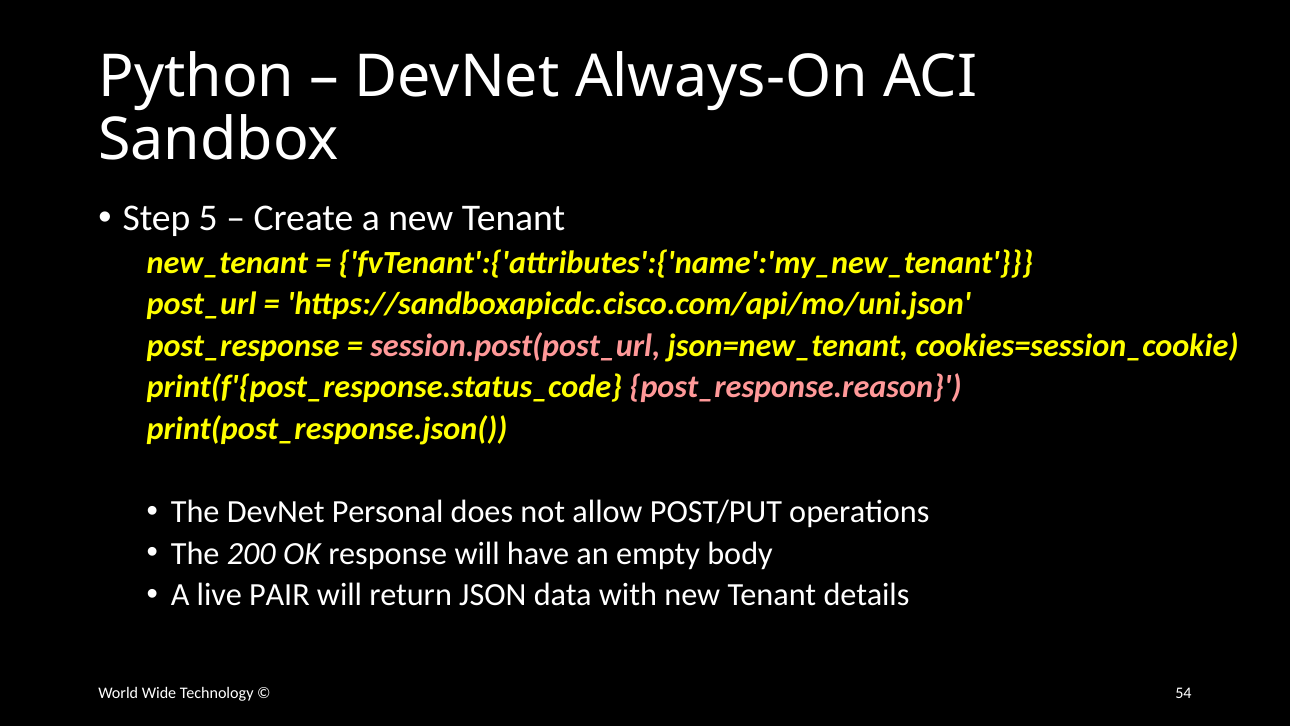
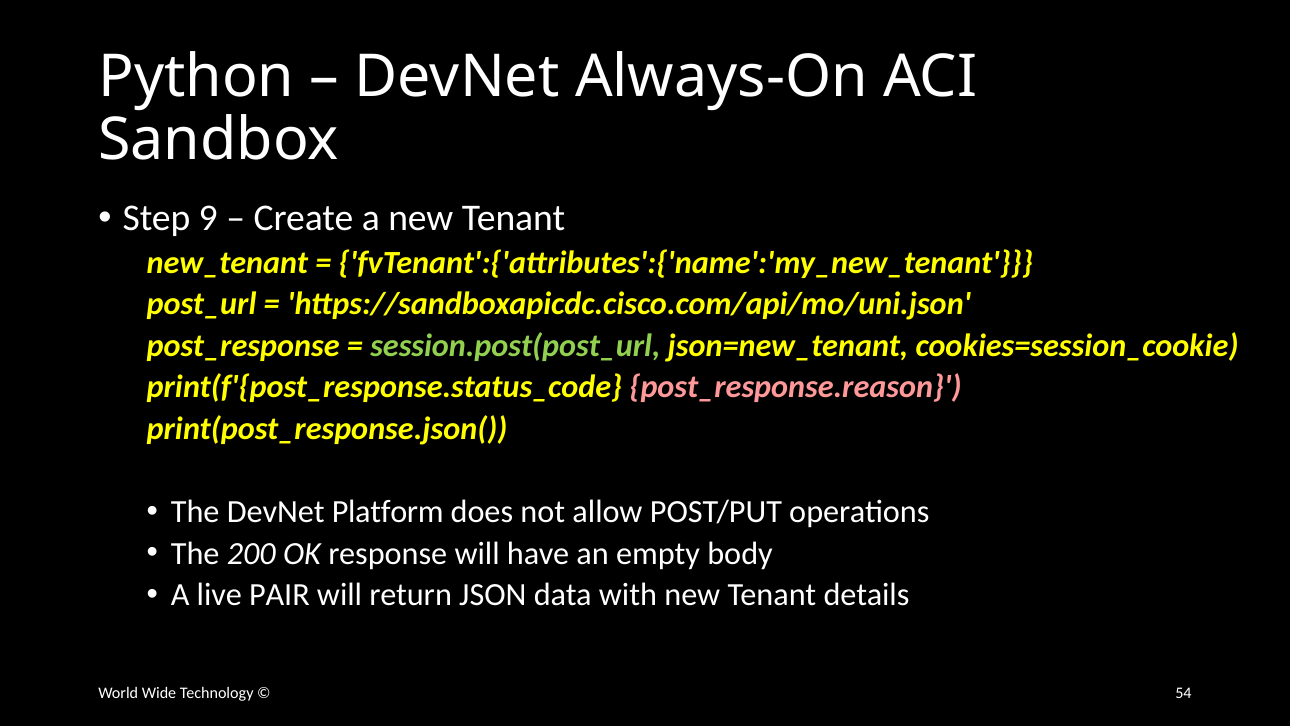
5: 5 -> 9
session.post(post_url colour: pink -> light green
Personal: Personal -> Platform
